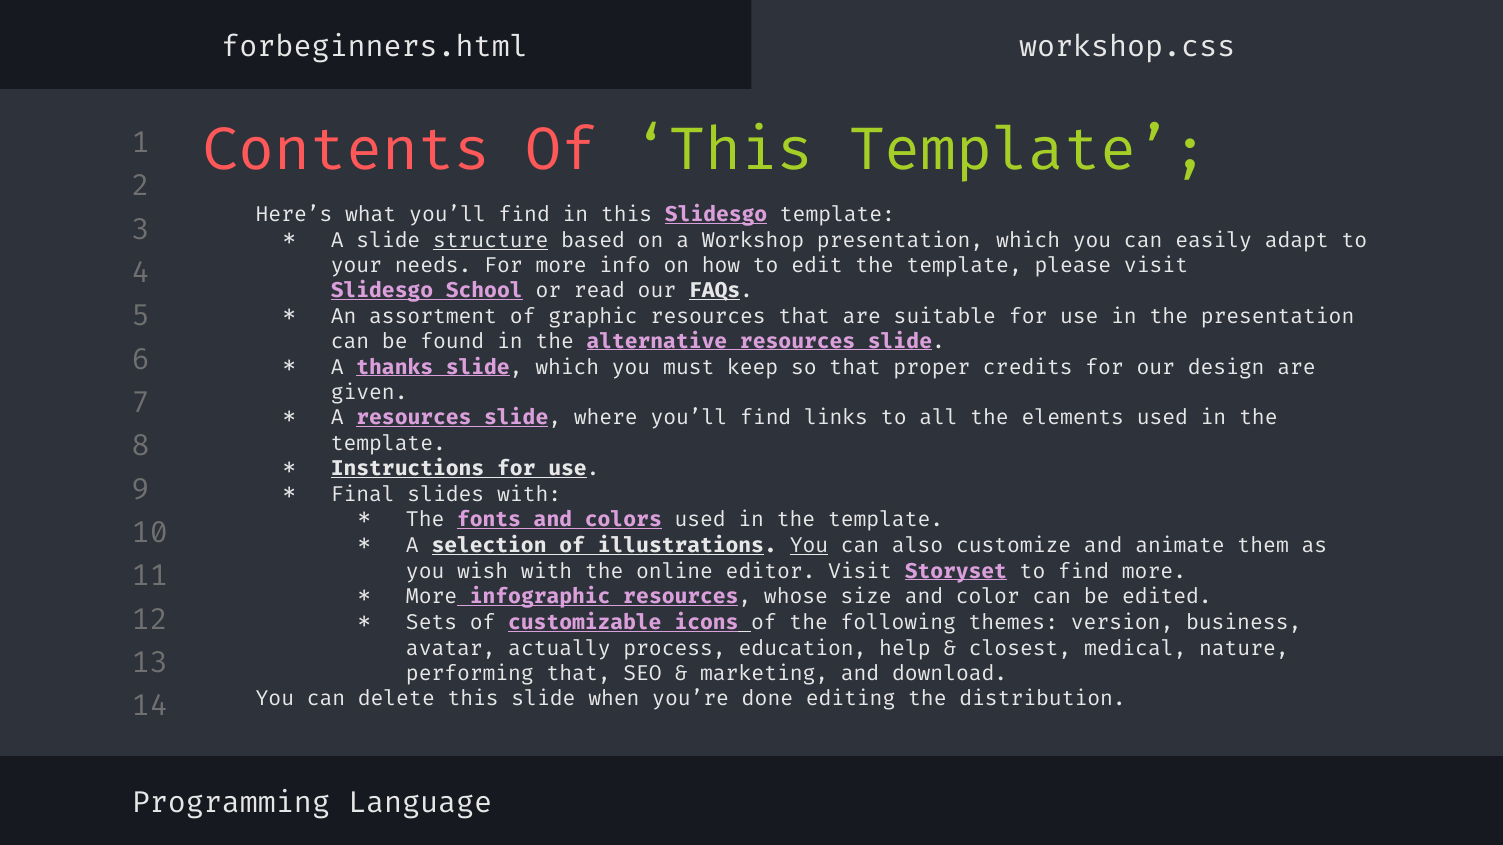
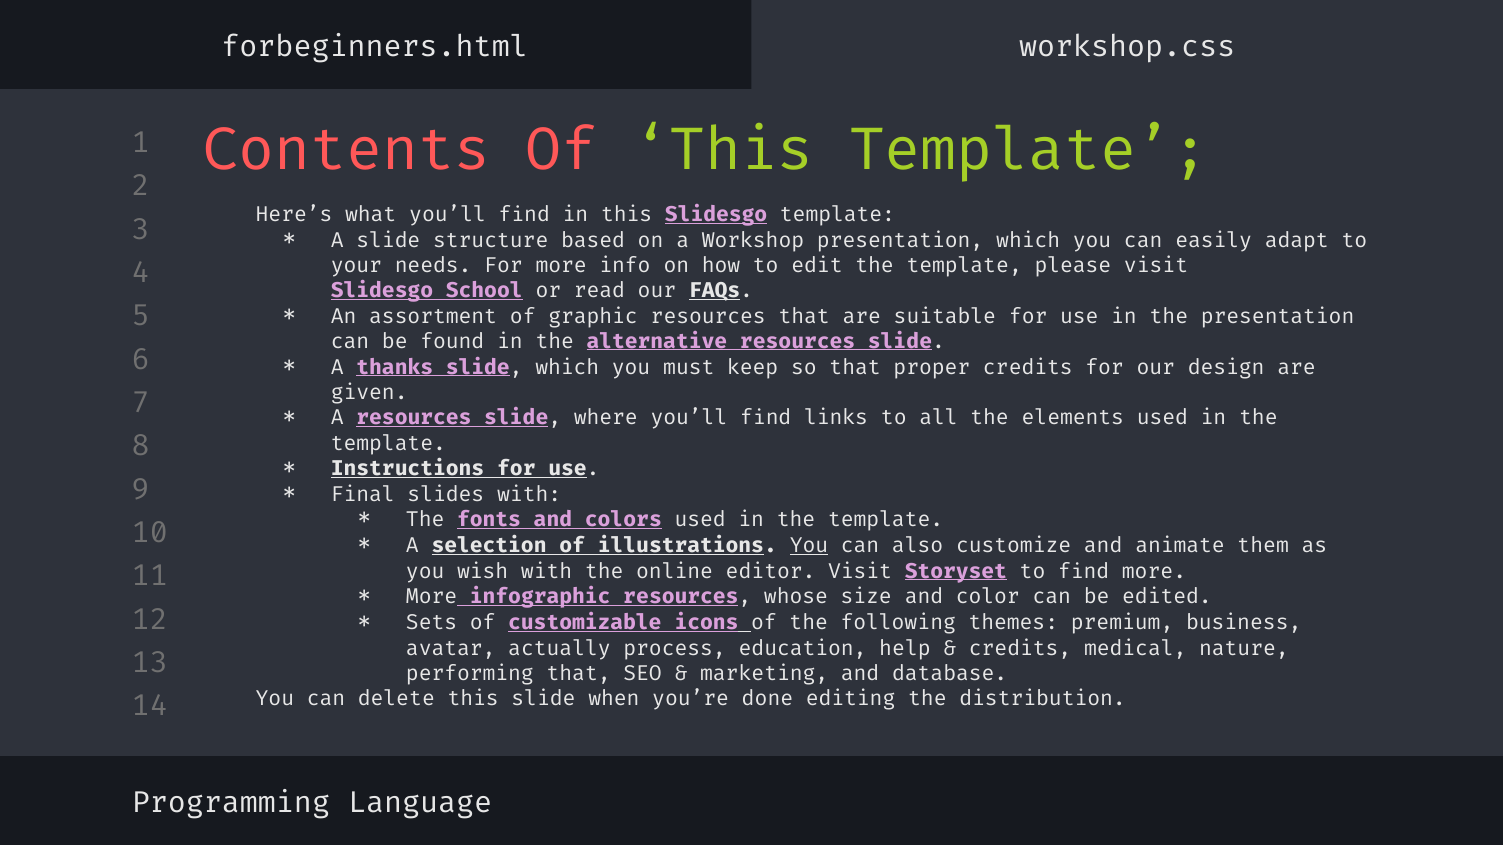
structure underline: present -> none
version: version -> premium
closest at (1020, 649): closest -> credits
download: download -> database
